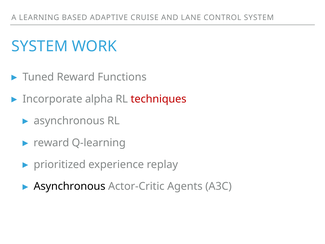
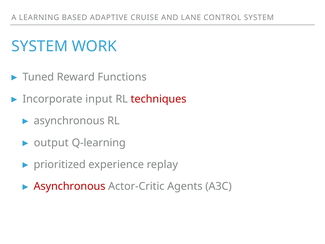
alpha: alpha -> input
reward at (51, 143): reward -> output
Asynchronous at (70, 186) colour: black -> red
